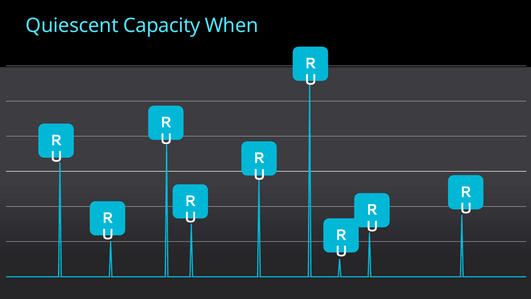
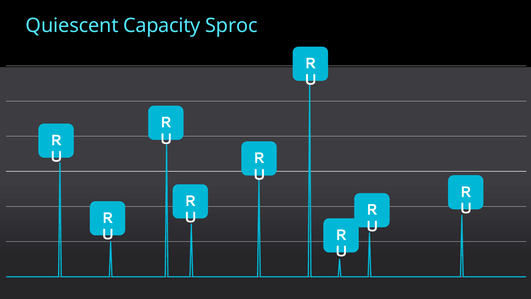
When: When -> Sproc
